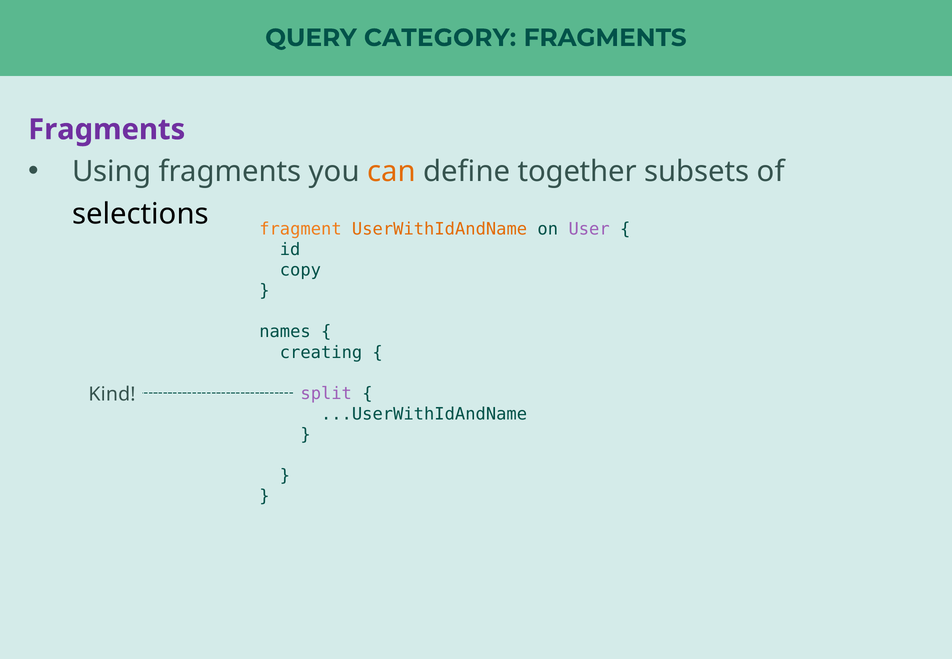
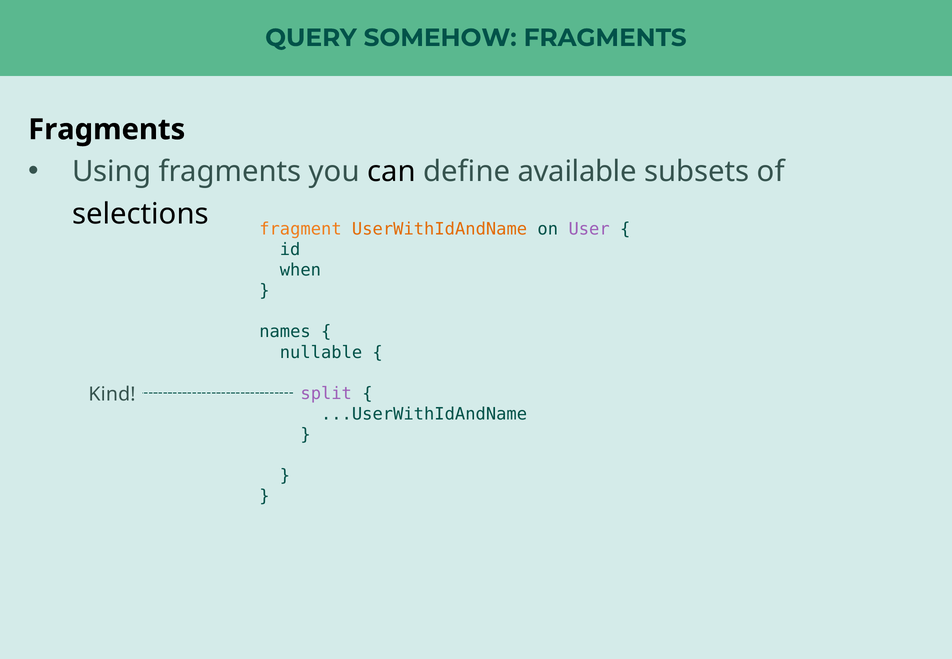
CATEGORY: CATEGORY -> SOMEHOW
Fragments at (107, 130) colour: purple -> black
can colour: orange -> black
together: together -> available
copy: copy -> when
creating: creating -> nullable
